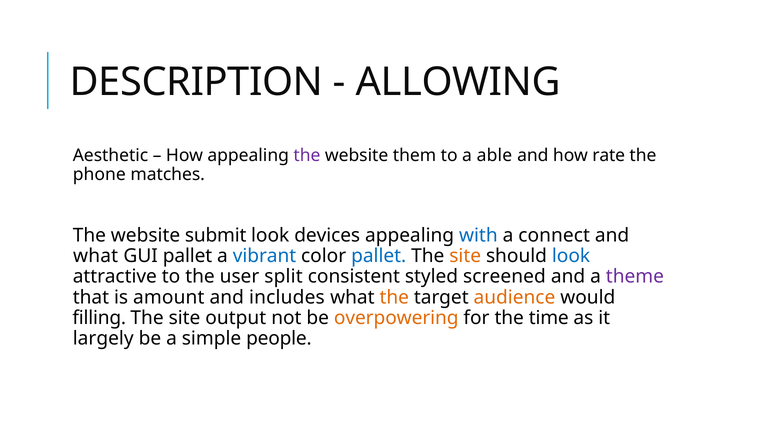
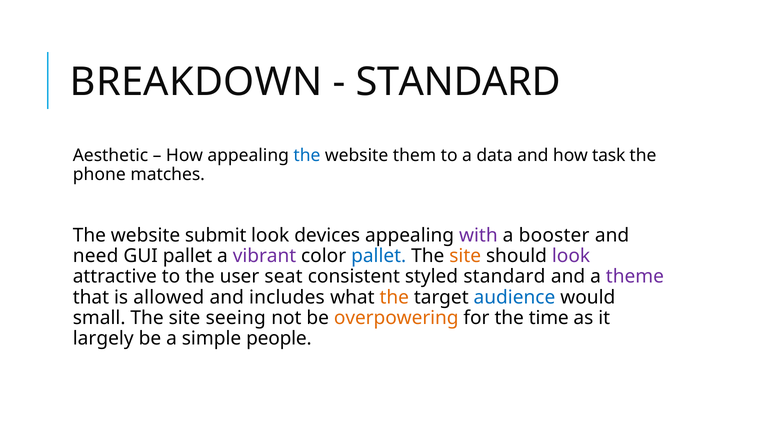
DESCRIPTION: DESCRIPTION -> BREAKDOWN
ALLOWING at (458, 82): ALLOWING -> STANDARD
the at (307, 155) colour: purple -> blue
able: able -> data
rate: rate -> task
with colour: blue -> purple
connect: connect -> booster
what at (96, 256): what -> need
vibrant colour: blue -> purple
look at (571, 256) colour: blue -> purple
split: split -> seat
styled screened: screened -> standard
amount: amount -> allowed
audience colour: orange -> blue
filling: filling -> small
output: output -> seeing
